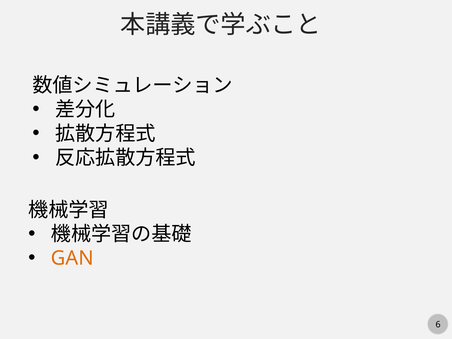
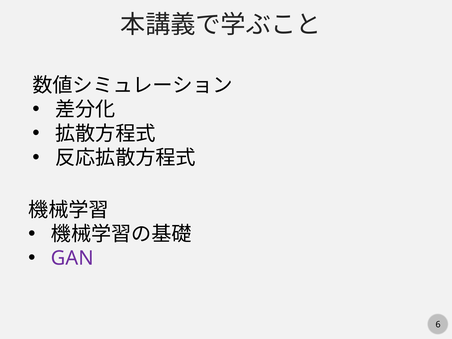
GAN colour: orange -> purple
